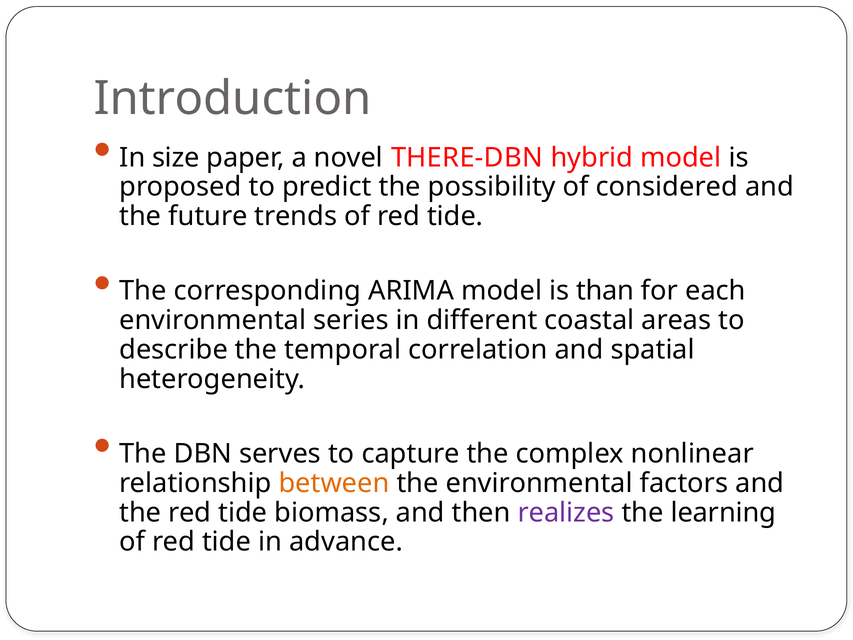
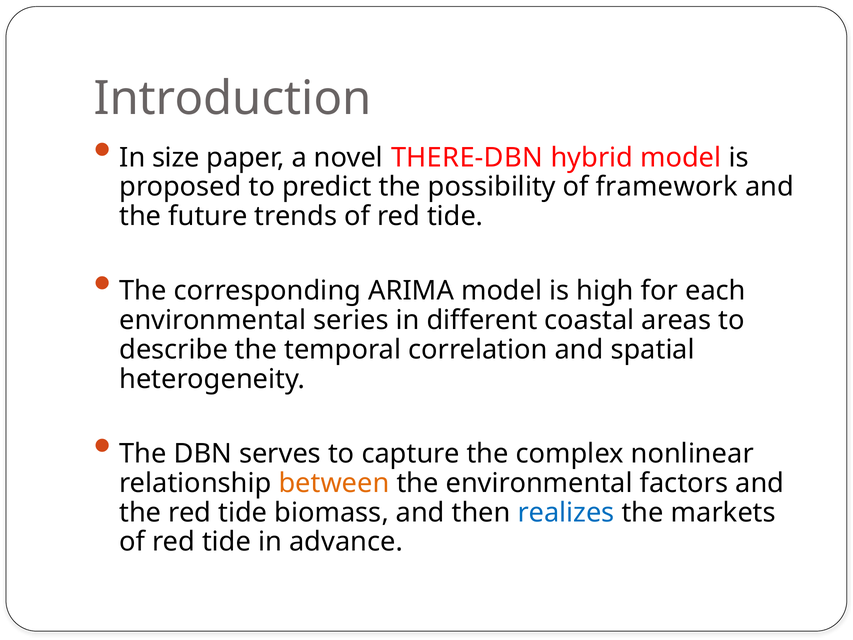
considered: considered -> framework
than: than -> high
realizes colour: purple -> blue
learning: learning -> markets
